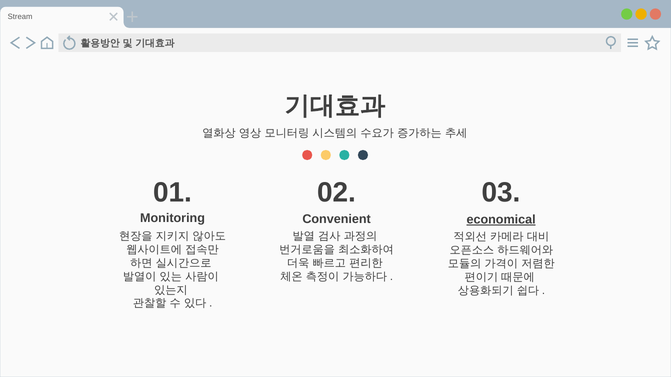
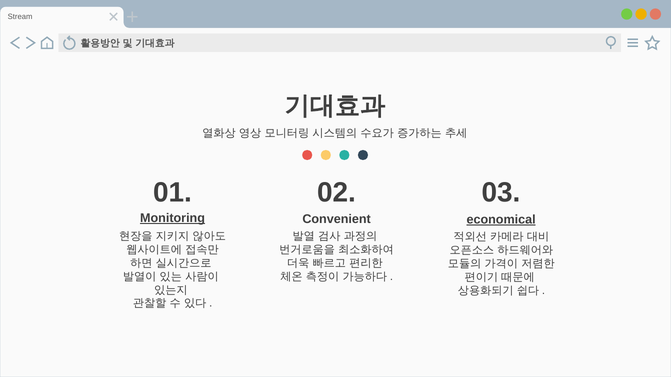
Monitoring underline: none -> present
